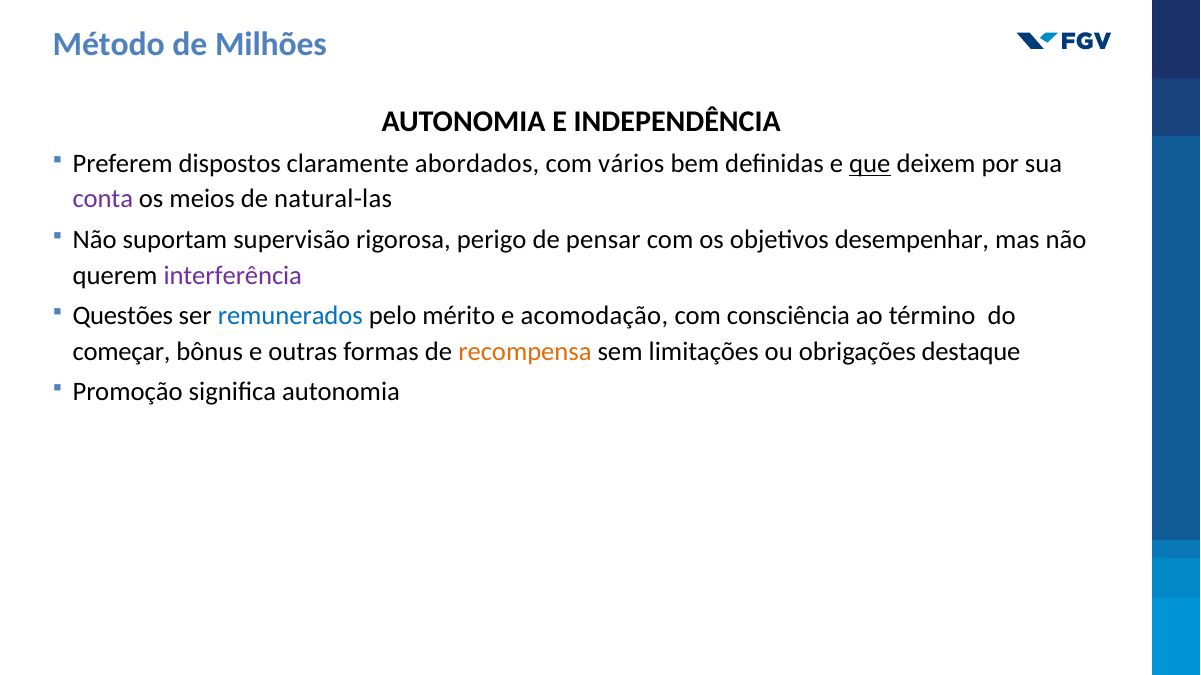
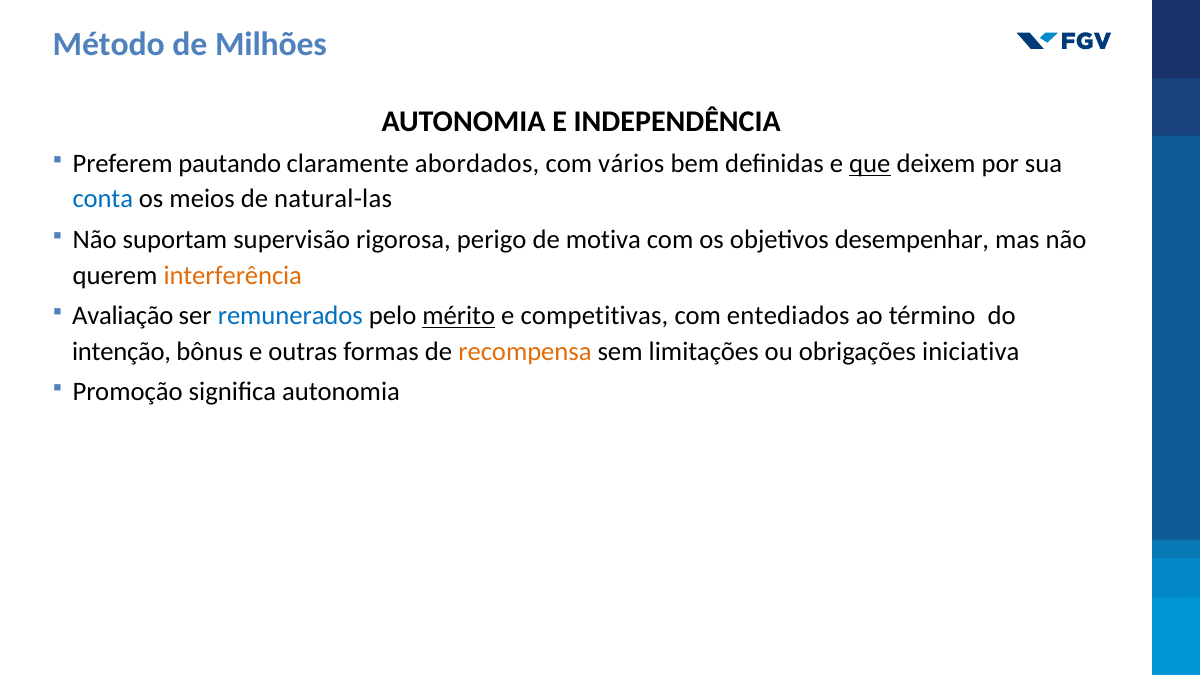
dispostos: dispostos -> pautando
conta colour: purple -> blue
pensar: pensar -> motiva
interferência colour: purple -> orange
Questões: Questões -> Avaliação
mérito underline: none -> present
acomodação: acomodação -> competitivas
consciência: consciência -> entediados
começar: começar -> intenção
destaque: destaque -> iniciativa
